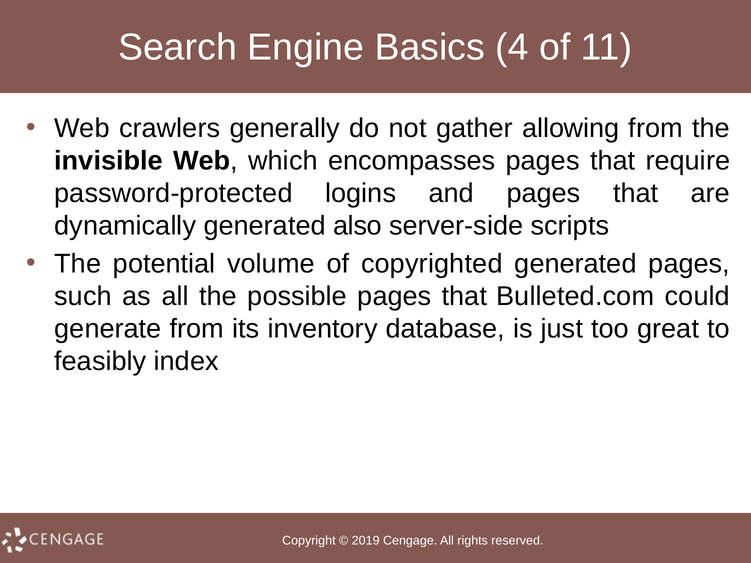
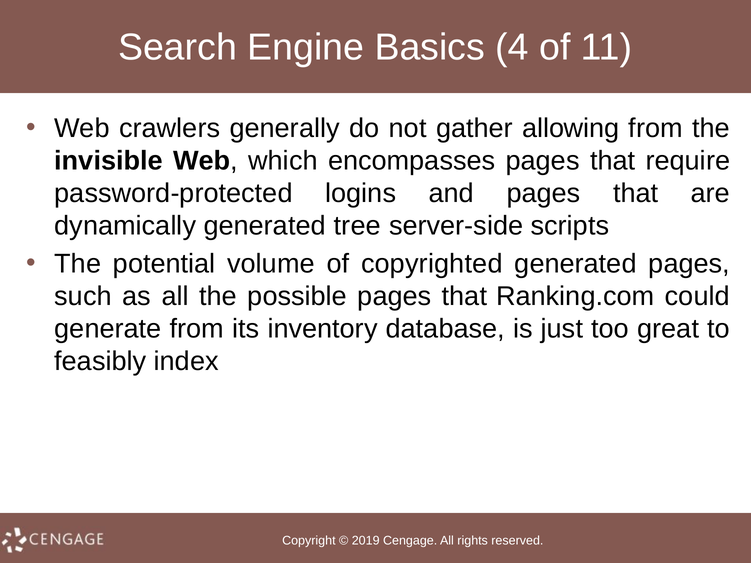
also: also -> tree
Bulleted.com: Bulleted.com -> Ranking.com
